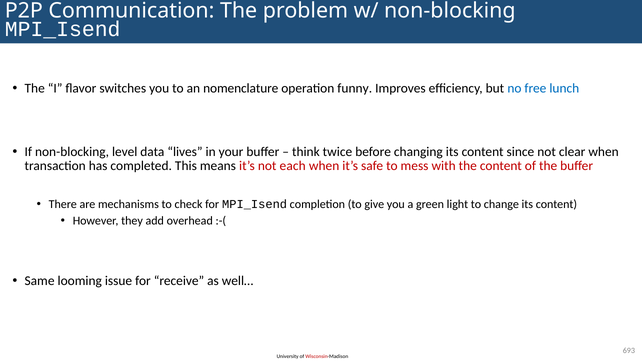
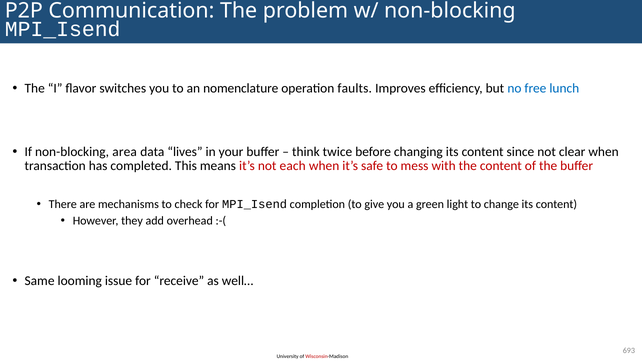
funny: funny -> faults
level: level -> area
